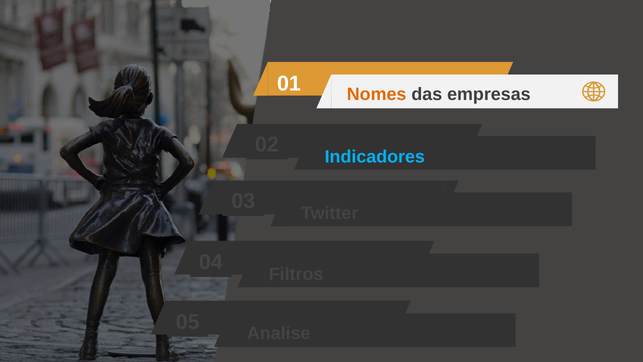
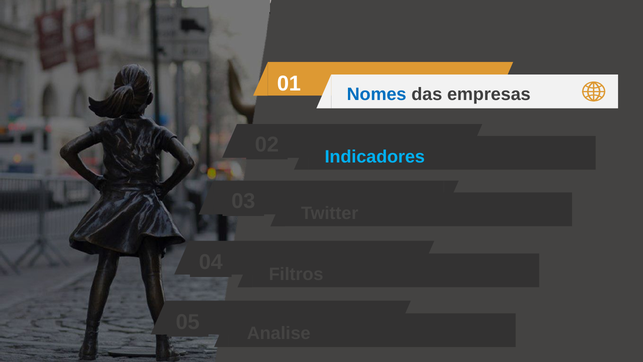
Nomes colour: orange -> blue
